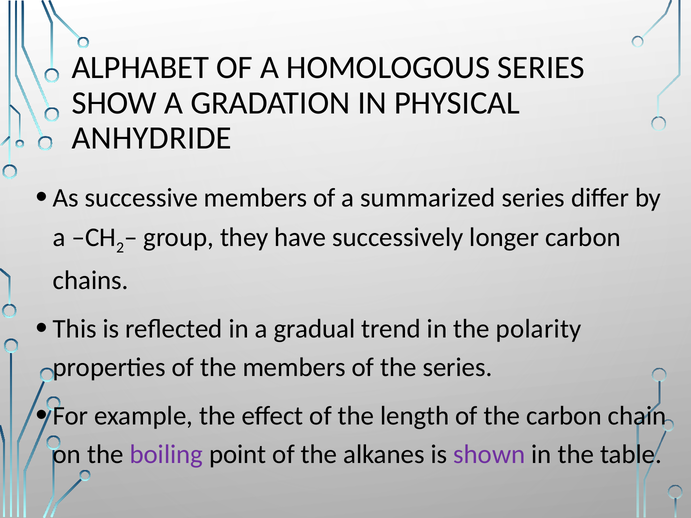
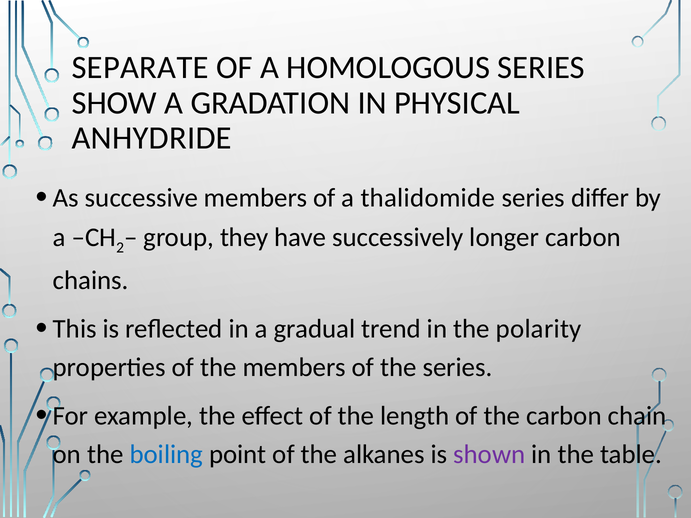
ALPHABET: ALPHABET -> SEPARATE
summarized: summarized -> thalidomide
boiling colour: purple -> blue
